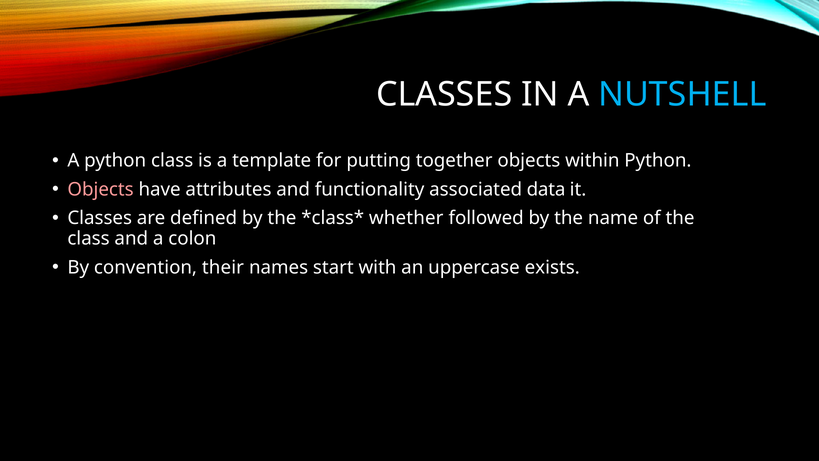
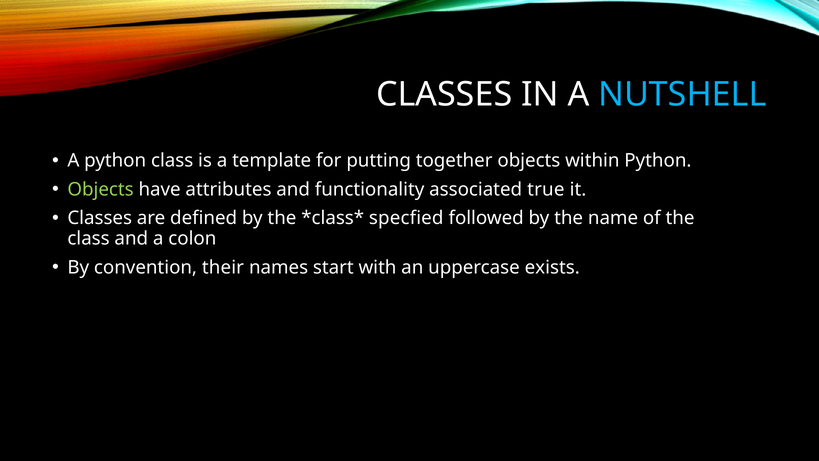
Objects at (101, 189) colour: pink -> light green
data: data -> true
whether: whether -> specfied
